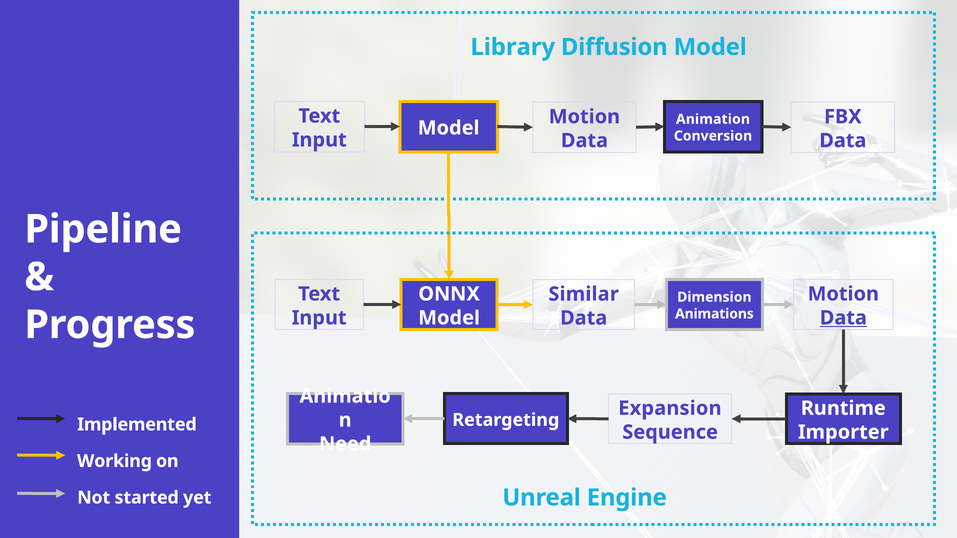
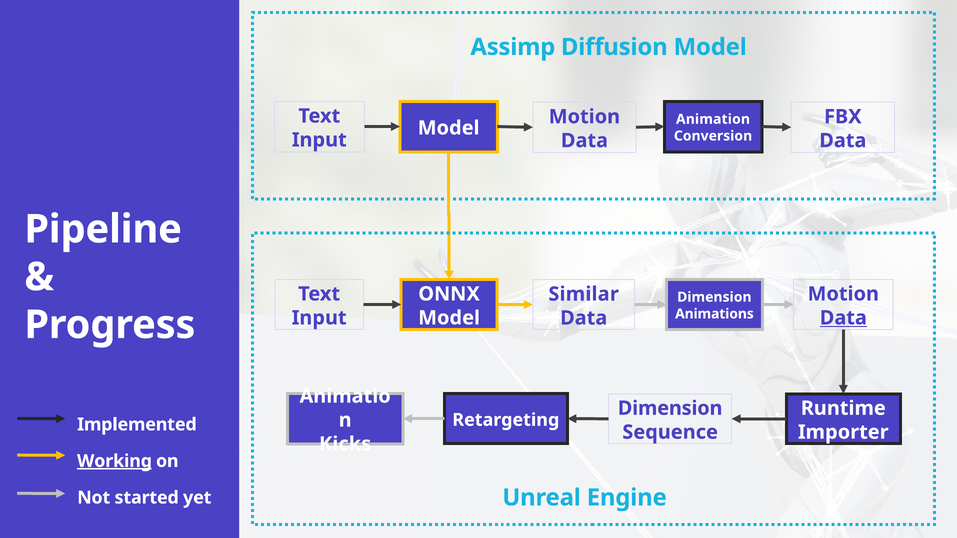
Library: Library -> Assimp
Expansion at (670, 408): Expansion -> Dimension
Need: Need -> Kicks
Working underline: none -> present
